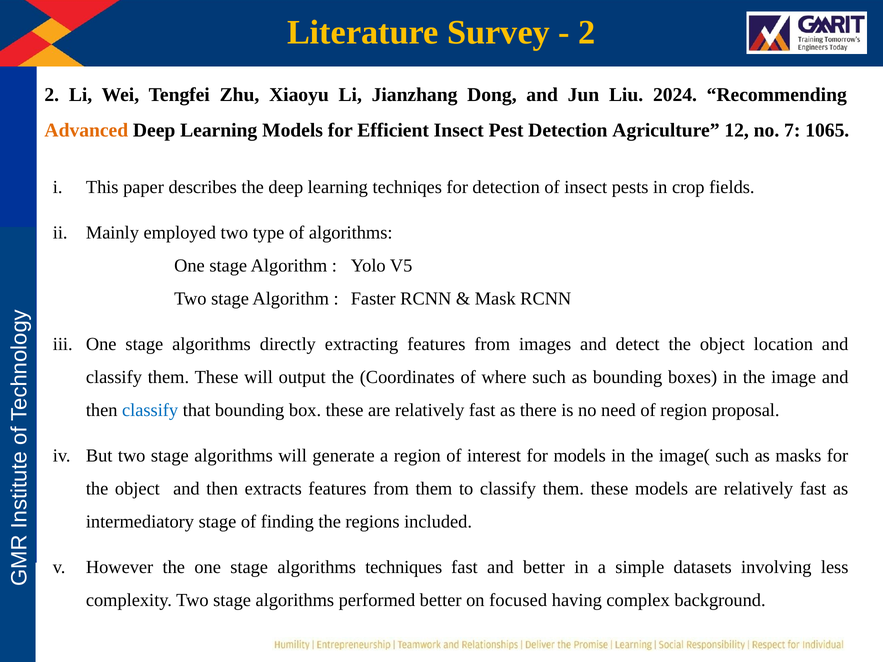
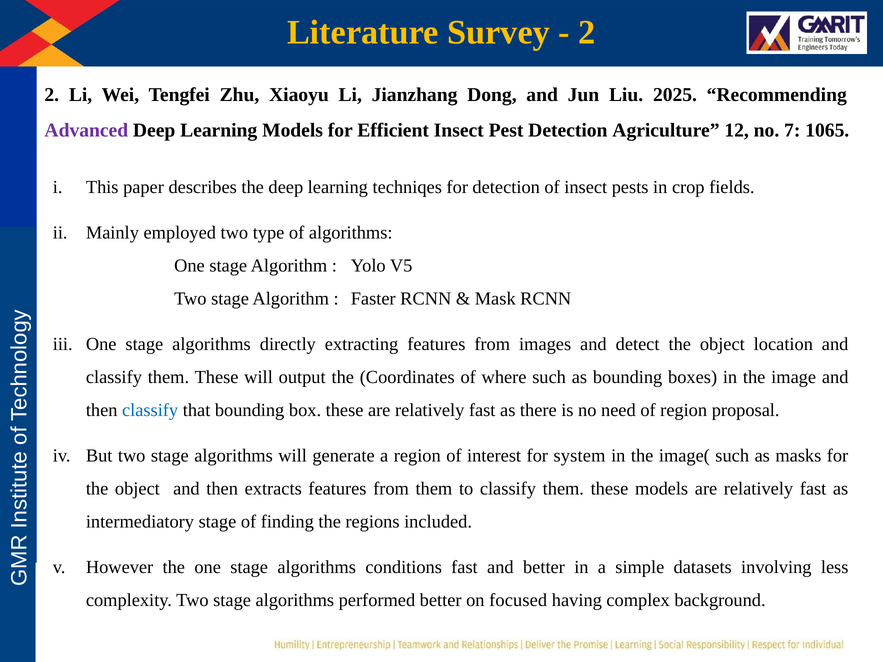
2024: 2024 -> 2025
Advanced colour: orange -> purple
for models: models -> system
techniques: techniques -> conditions
